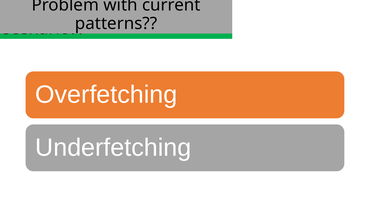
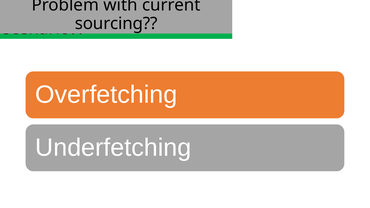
patterns: patterns -> sourcing
